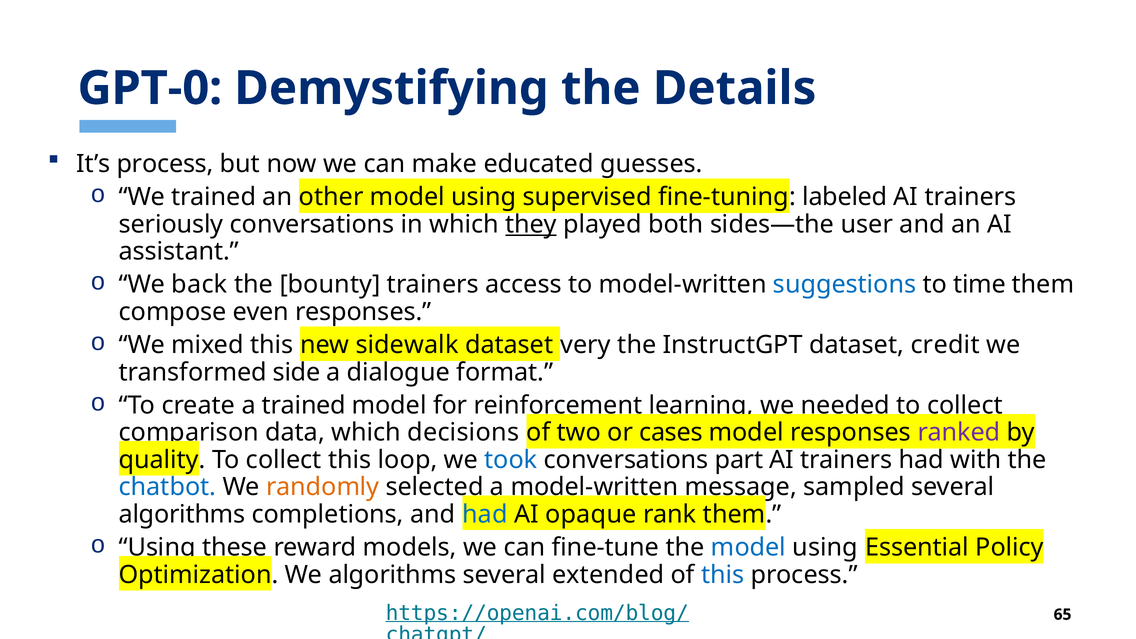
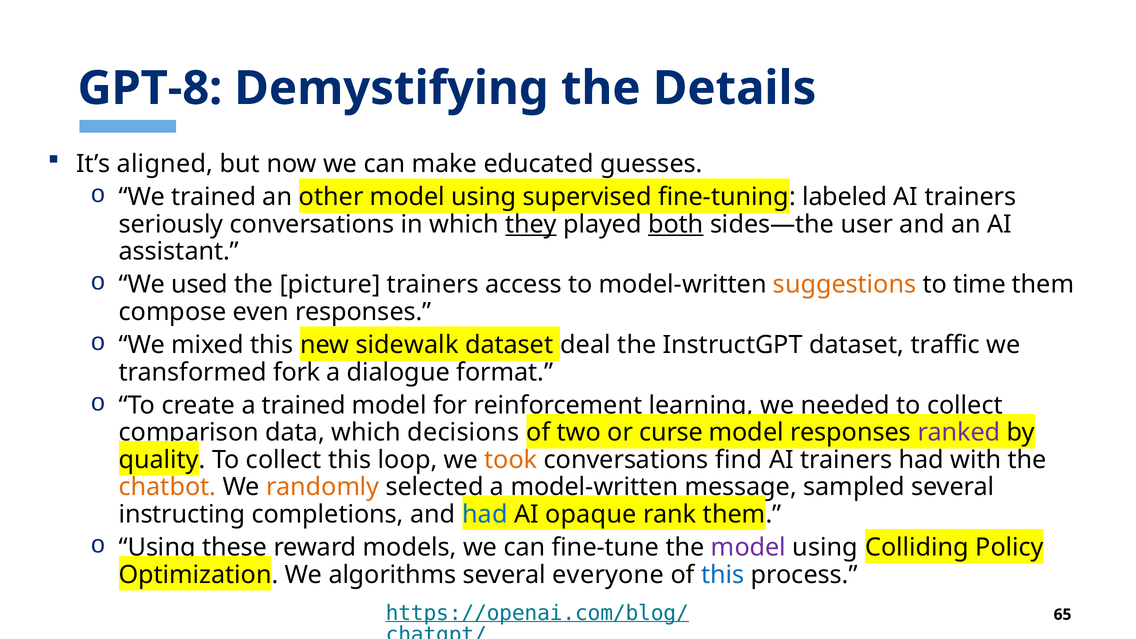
GPT-0: GPT-0 -> GPT-8
It’s process: process -> aligned
both underline: none -> present
back: back -> used
bounty: bounty -> picture
suggestions colour: blue -> orange
very: very -> deal
credit: credit -> traffic
side: side -> fork
cases: cases -> curse
took colour: blue -> orange
part: part -> find
chatbot colour: blue -> orange
algorithms at (182, 514): algorithms -> instructing
model at (748, 548) colour: blue -> purple
Essential: Essential -> Colliding
extended: extended -> everyone
